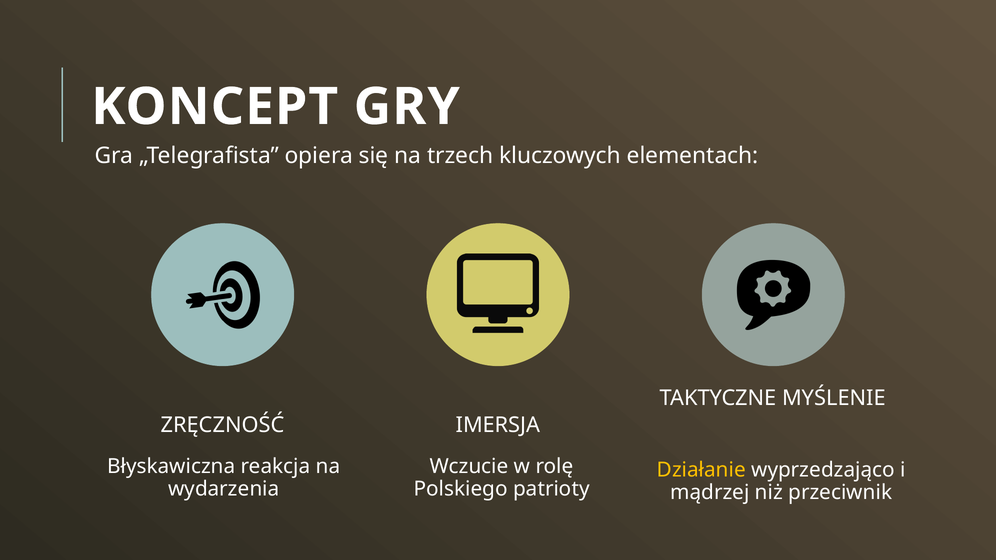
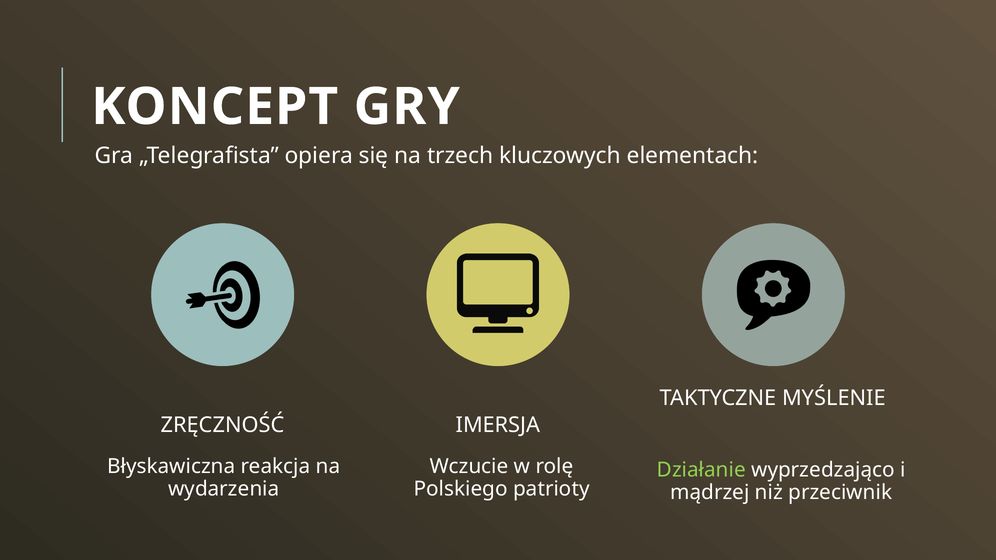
Działanie colour: yellow -> light green
